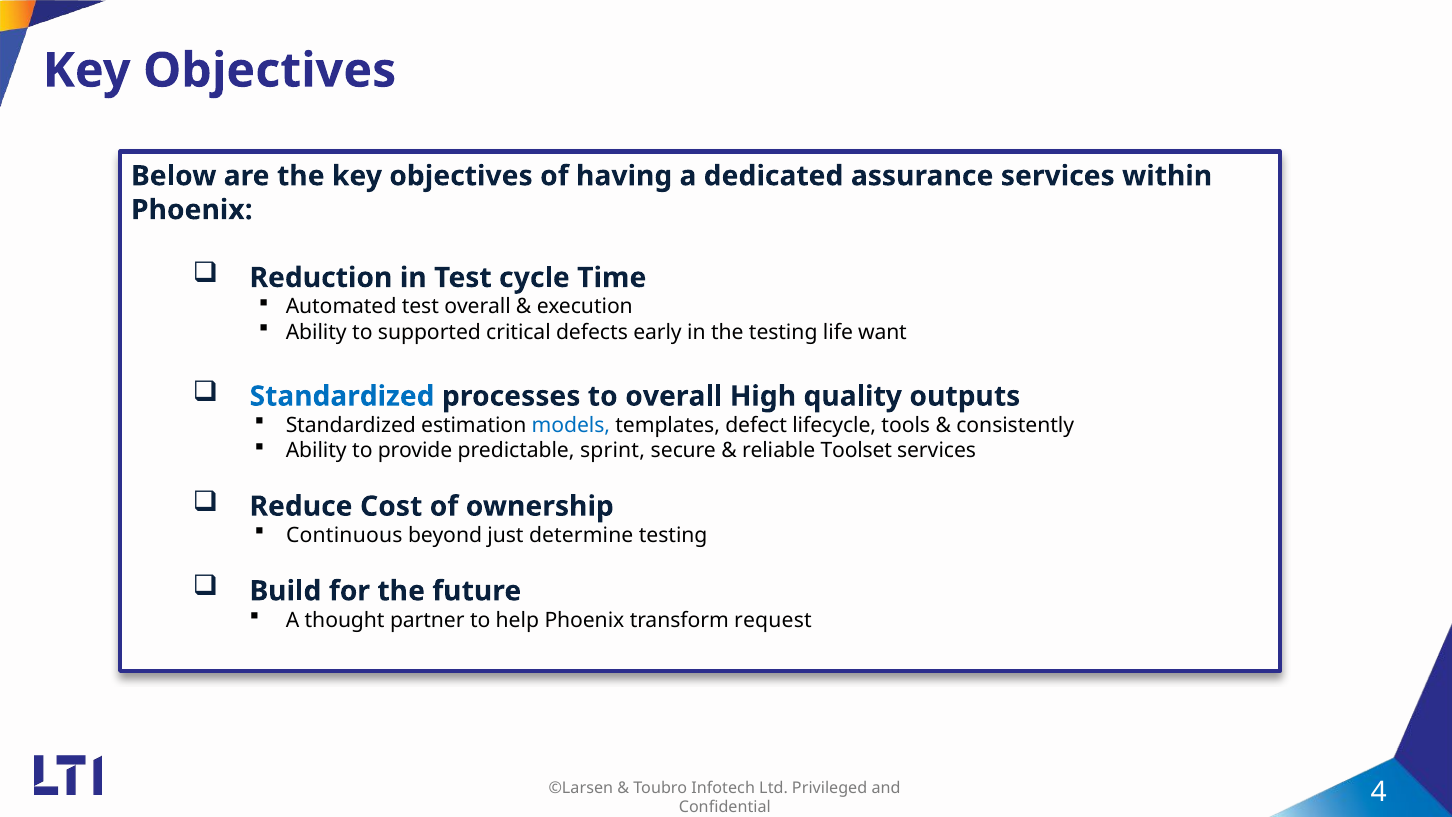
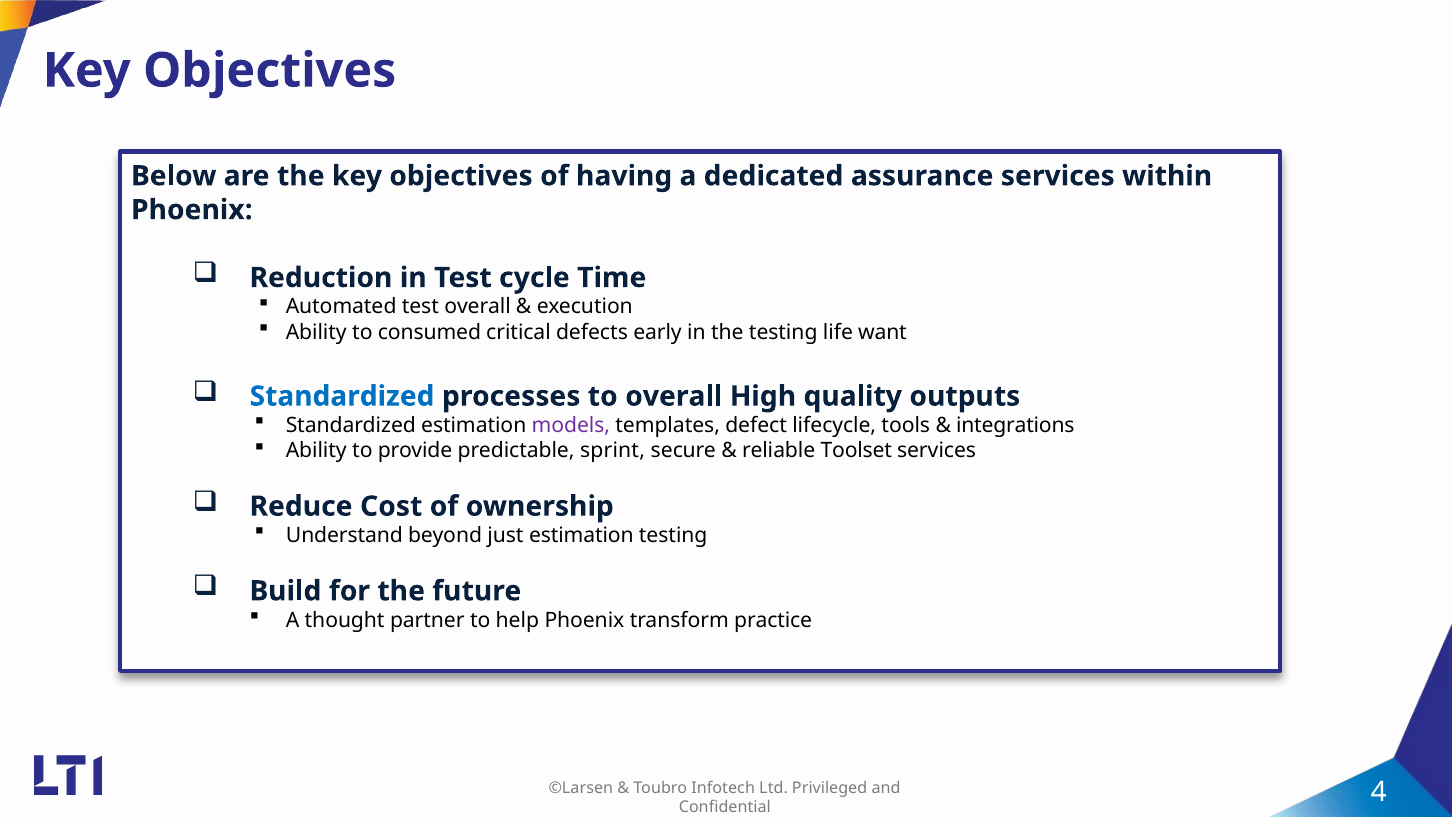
supported: supported -> consumed
models colour: blue -> purple
consistently: consistently -> integrations
Continuous: Continuous -> Understand
just determine: determine -> estimation
request: request -> practice
